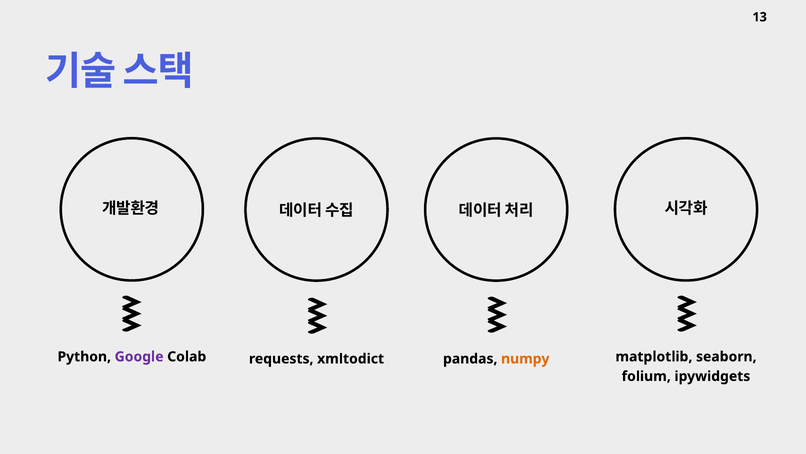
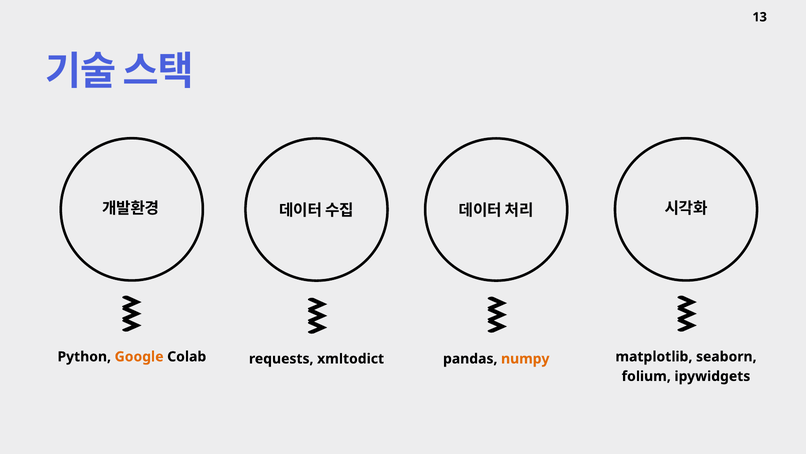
Google colour: purple -> orange
